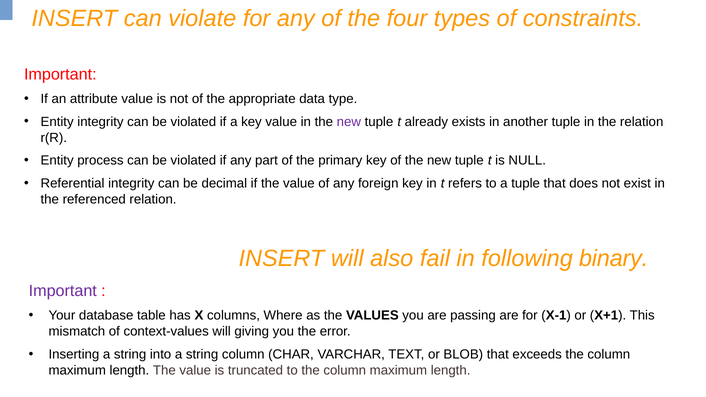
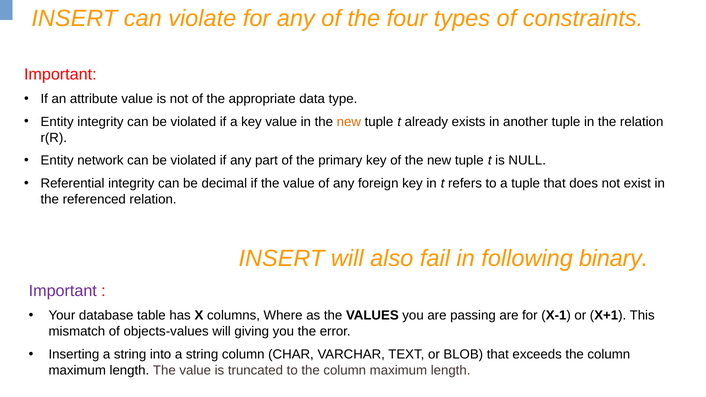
new at (349, 122) colour: purple -> orange
process: process -> network
context-values: context-values -> objects-values
